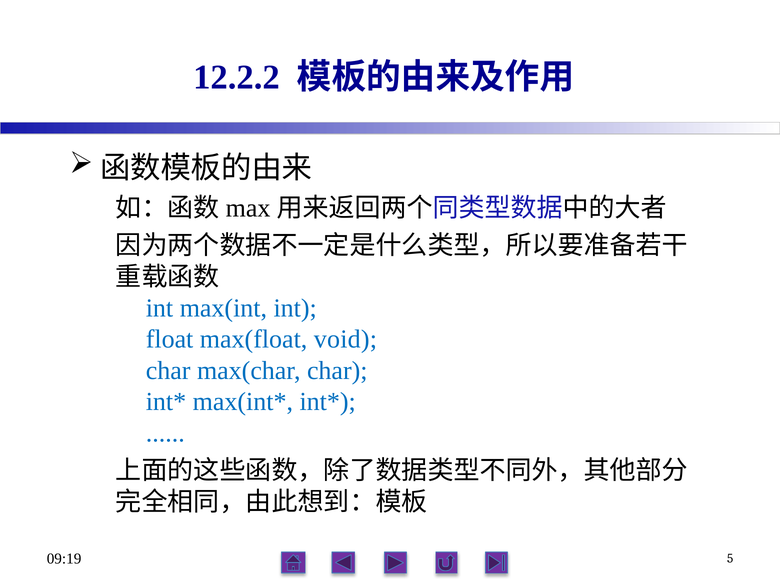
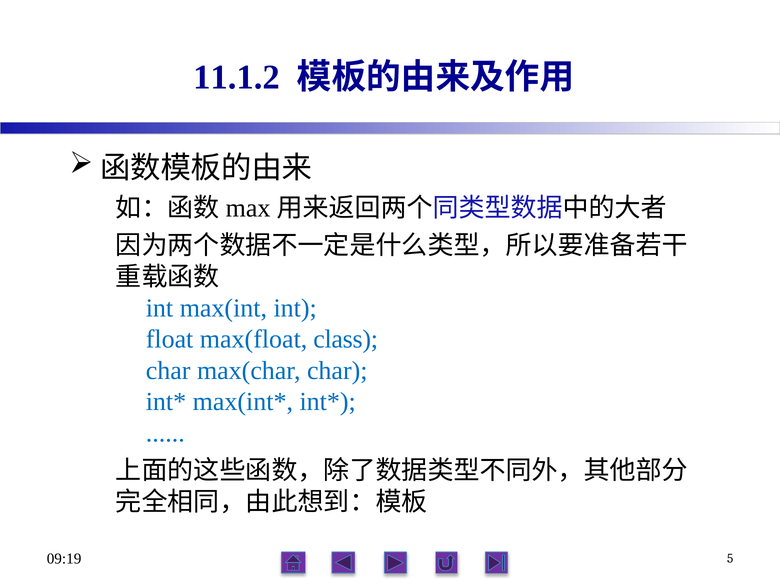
12.2.2: 12.2.2 -> 11.1.2
void: void -> class
